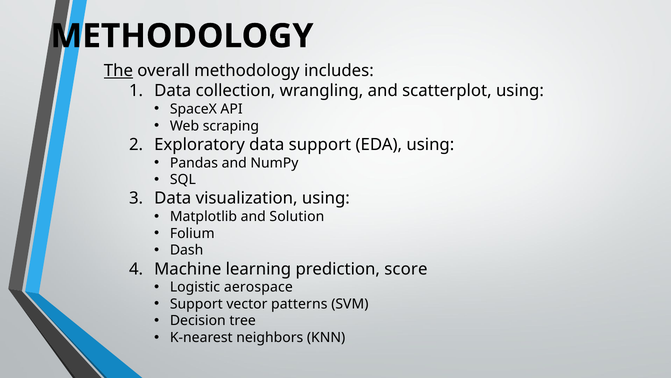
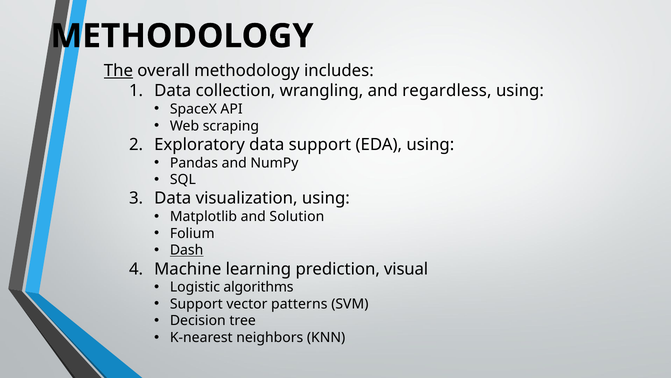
scatterplot: scatterplot -> regardless
Dash underline: none -> present
score: score -> visual
aerospace: aerospace -> algorithms
